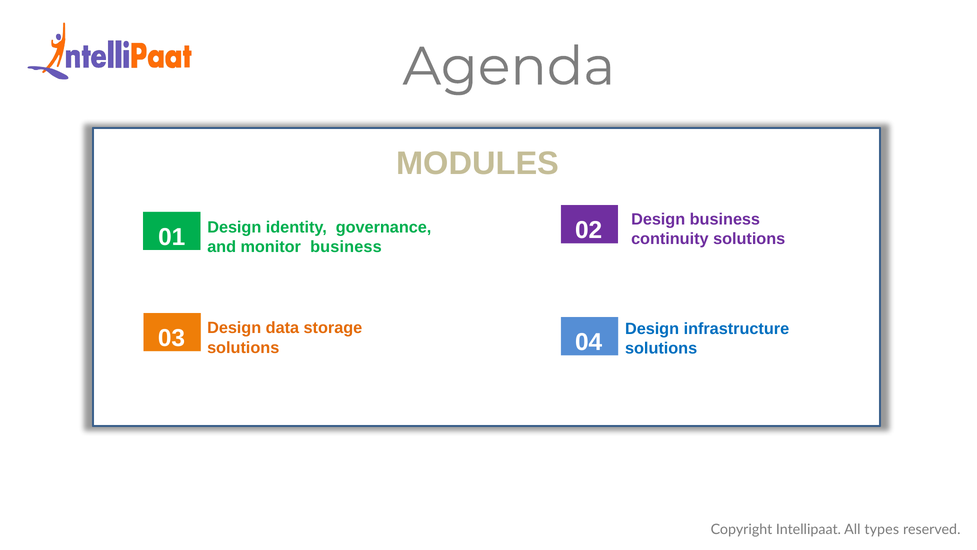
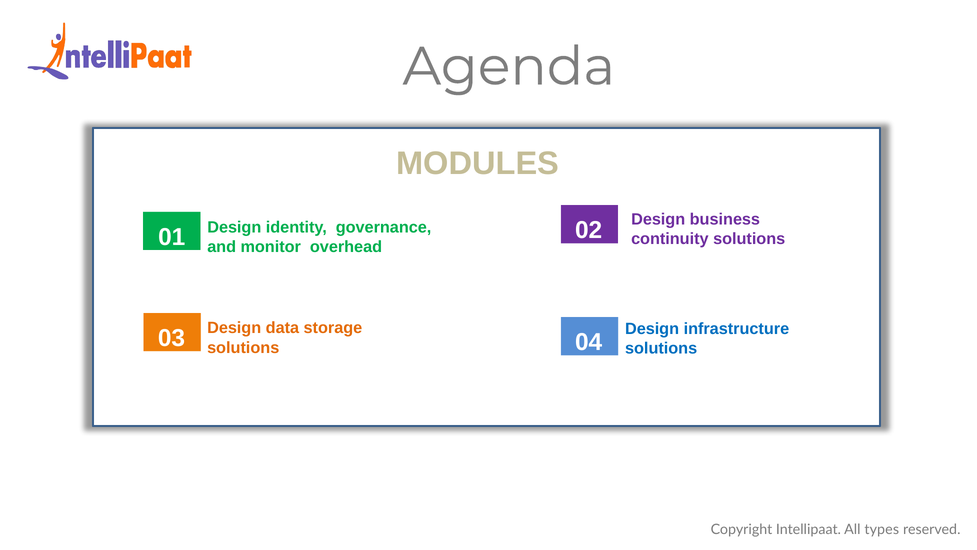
monitor business: business -> overhead
